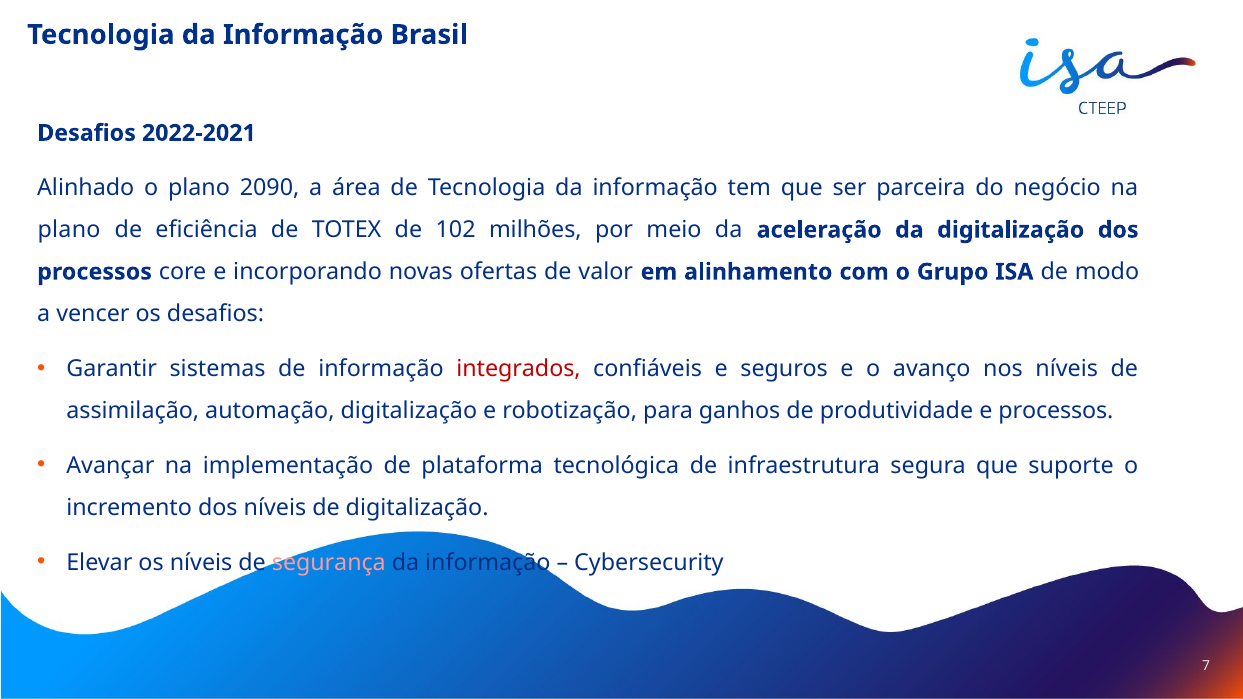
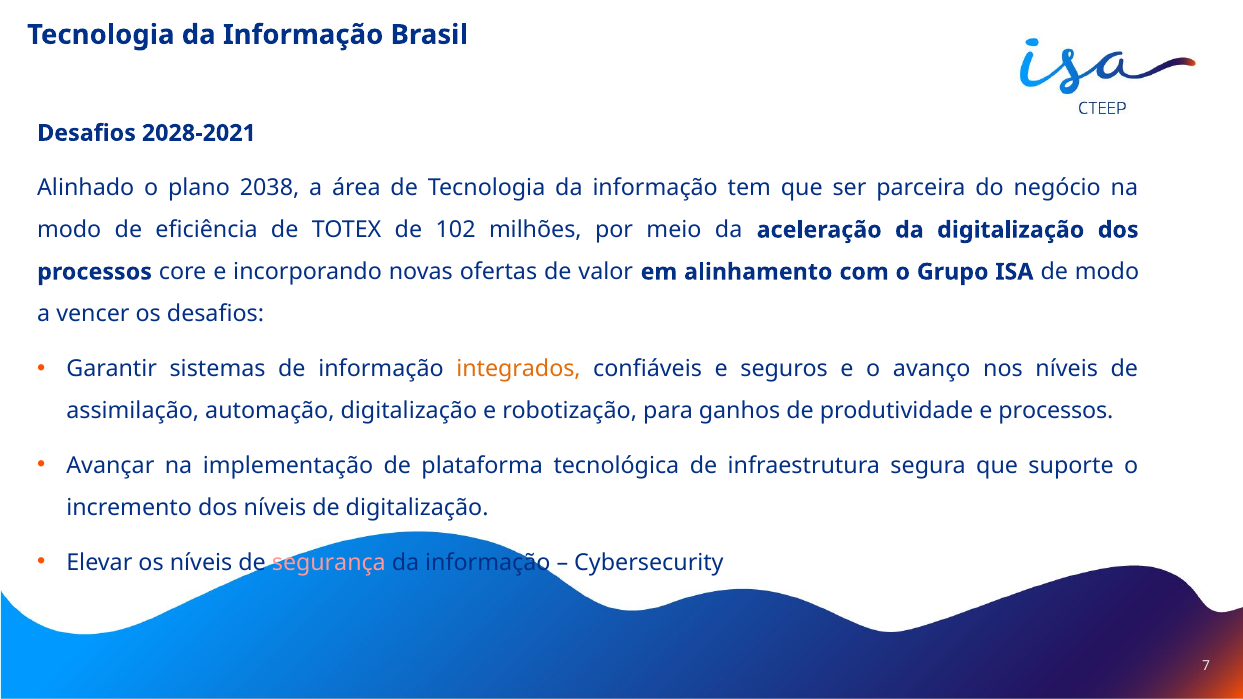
2022-2021: 2022-2021 -> 2028-2021
2090: 2090 -> 2038
plano at (69, 230): plano -> modo
integrados colour: red -> orange
